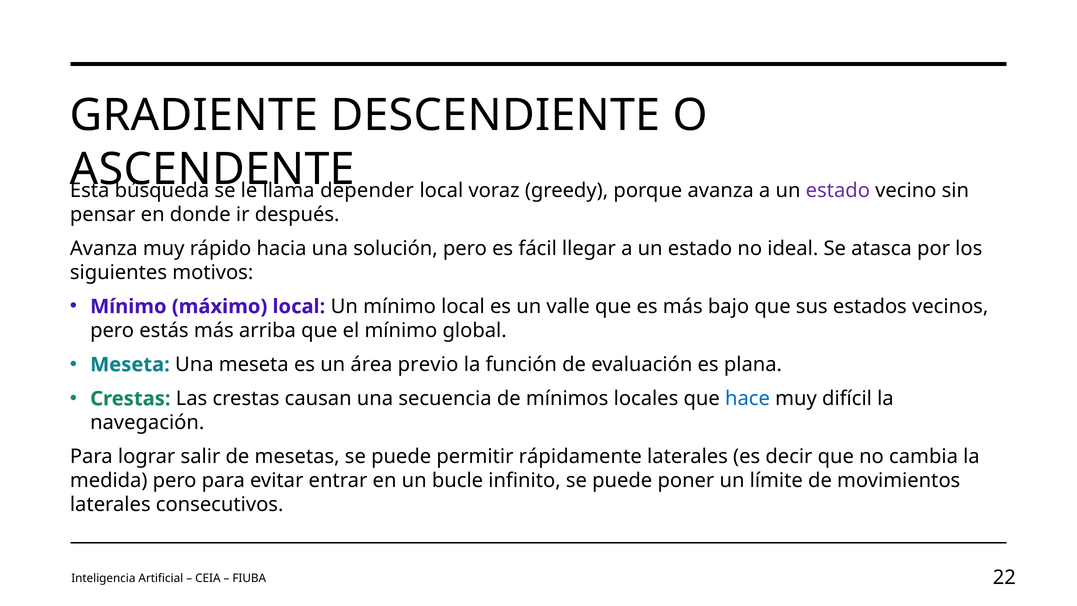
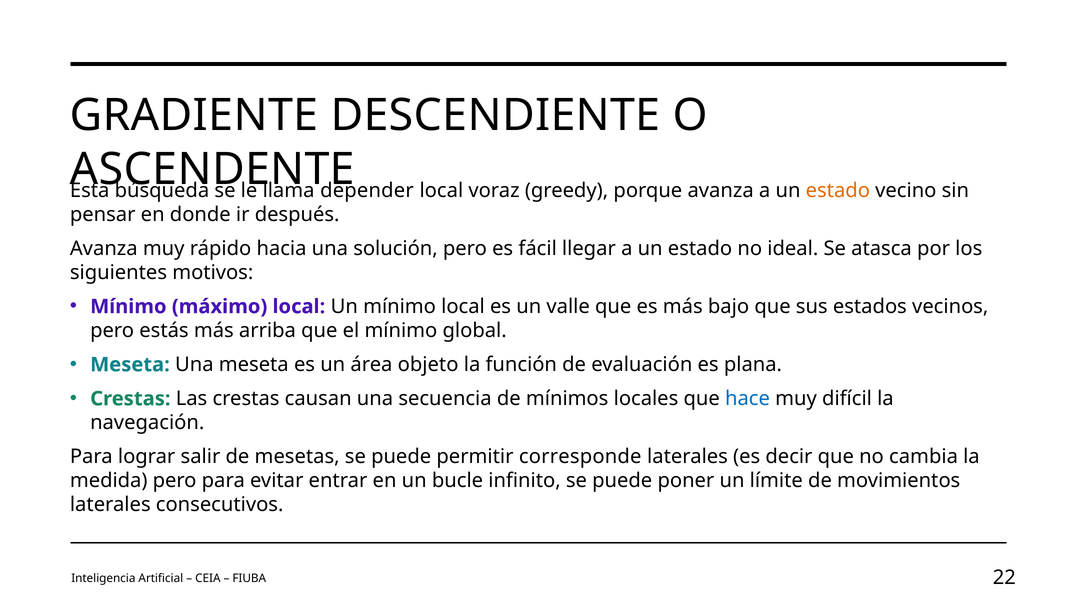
estado at (838, 190) colour: purple -> orange
previo: previo -> objeto
rápidamente: rápidamente -> corresponde
